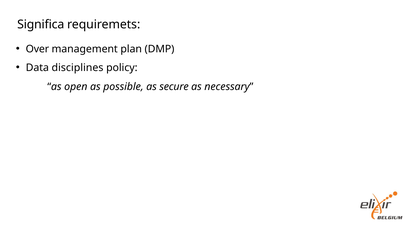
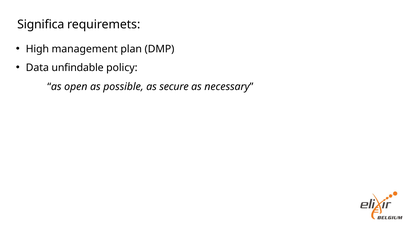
Over: Over -> High
disciplines: disciplines -> unfindable
